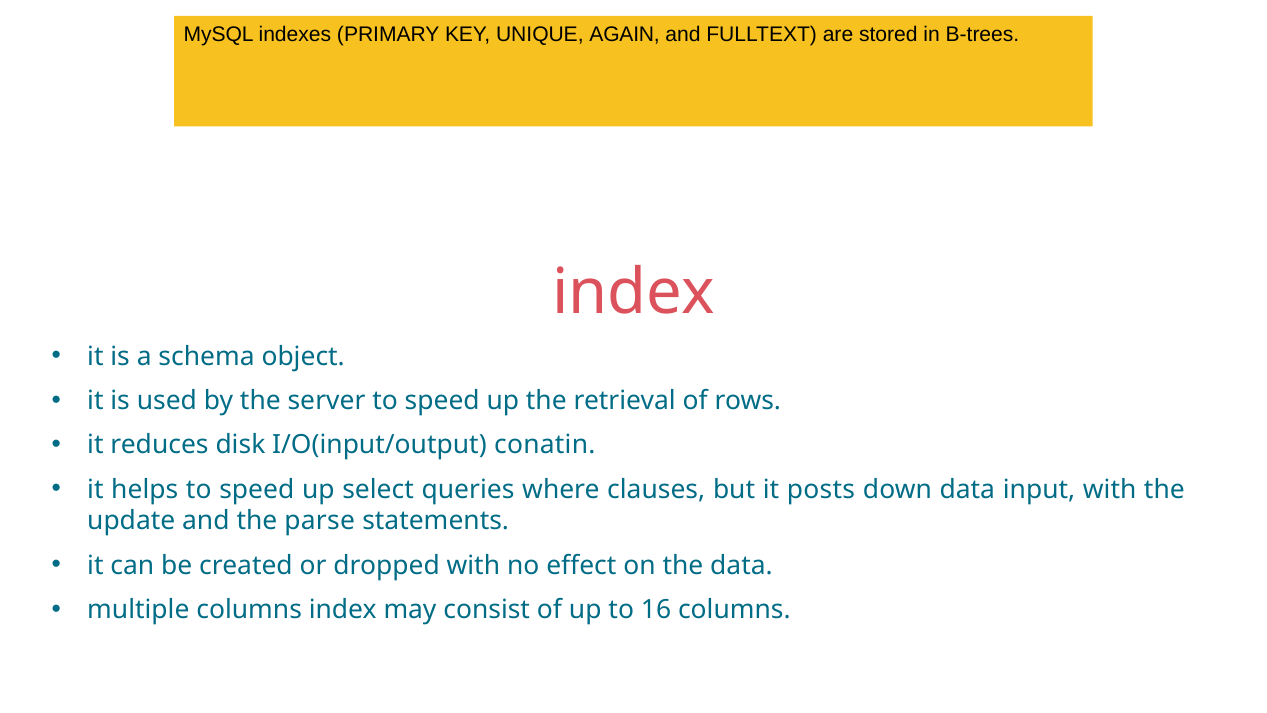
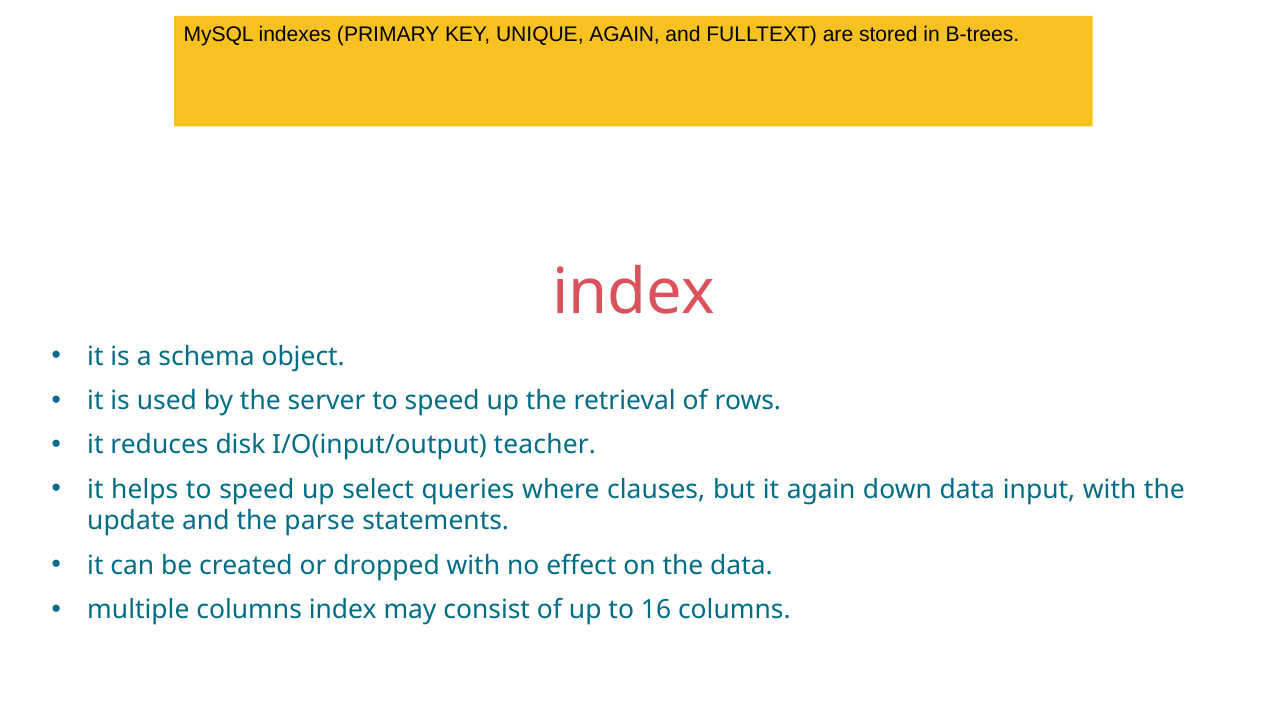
conatin: conatin -> teacher
it posts: posts -> again
